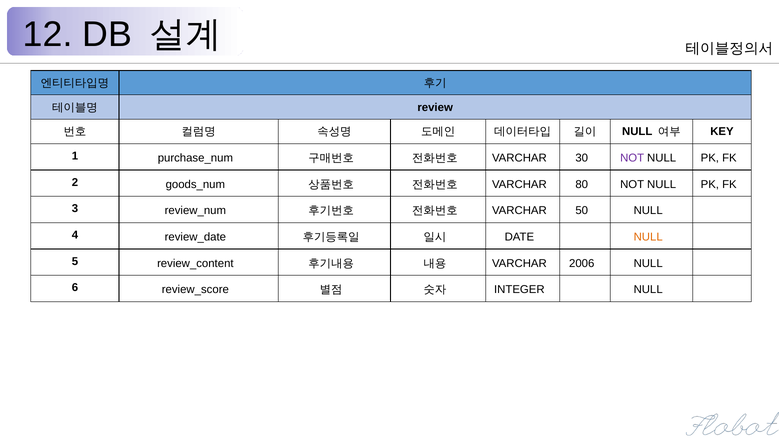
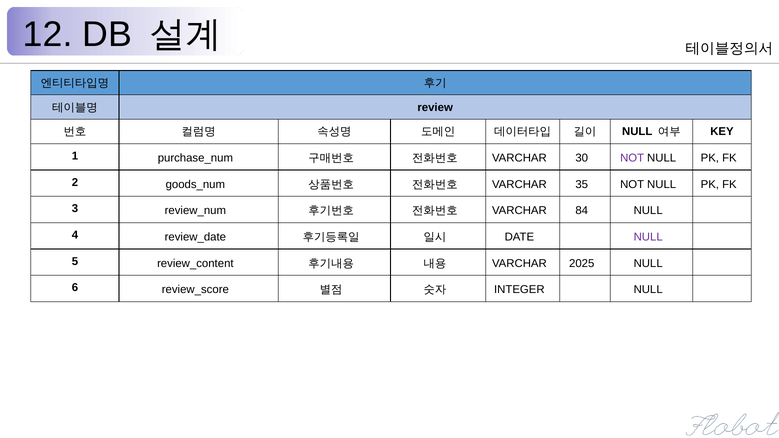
80: 80 -> 35
50: 50 -> 84
NULL at (648, 237) colour: orange -> purple
2006: 2006 -> 2025
